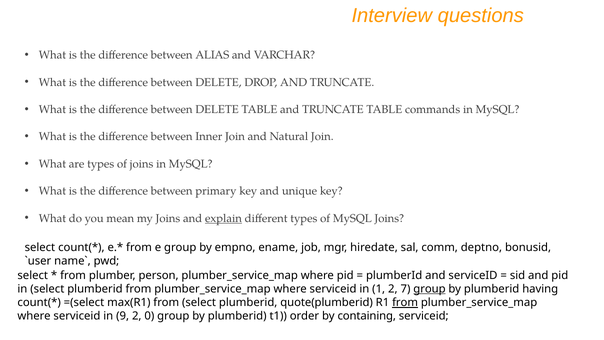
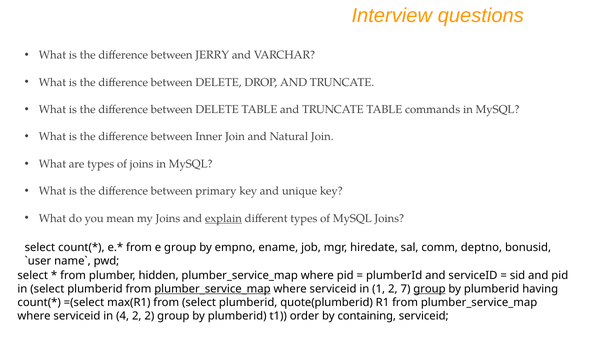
ALIAS: ALIAS -> JERRY
person: person -> hidden
plumber_service_map at (212, 289) underline: none -> present
from at (405, 302) underline: present -> none
9: 9 -> 4
2 0: 0 -> 2
